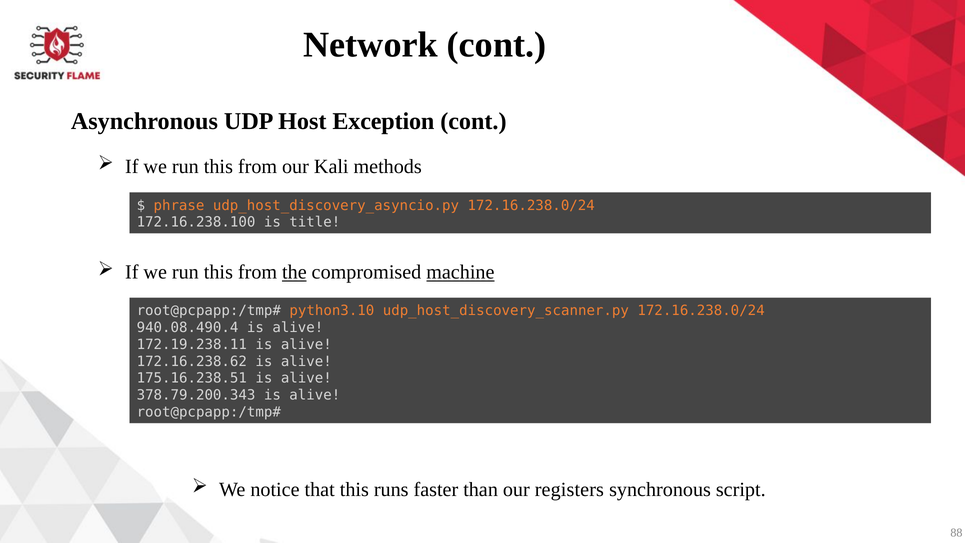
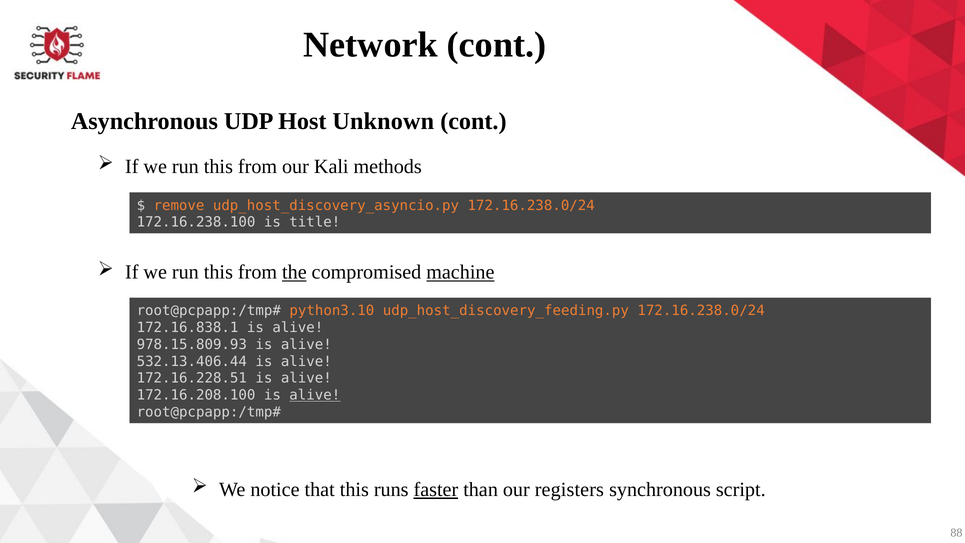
Exception: Exception -> Unknown
phrase: phrase -> remove
udp_host_discovery_scanner.py: udp_host_discovery_scanner.py -> udp_host_discovery_feeding.py
940.08.490.4: 940.08.490.4 -> 172.16.838.1
172.19.238.11: 172.19.238.11 -> 978.15.809.93
172.16.238.62: 172.16.238.62 -> 532.13.406.44
175.16.238.51: 175.16.238.51 -> 172.16.228.51
378.79.200.343: 378.79.200.343 -> 172.16.208.100
alive at (315, 395) underline: none -> present
faster underline: none -> present
